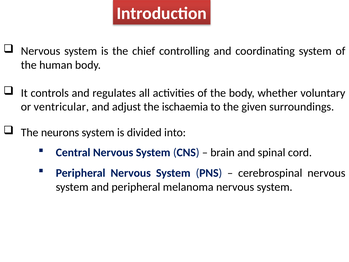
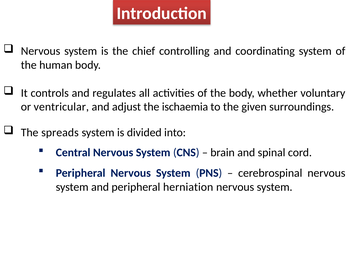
neurons: neurons -> spreads
melanoma: melanoma -> herniation
